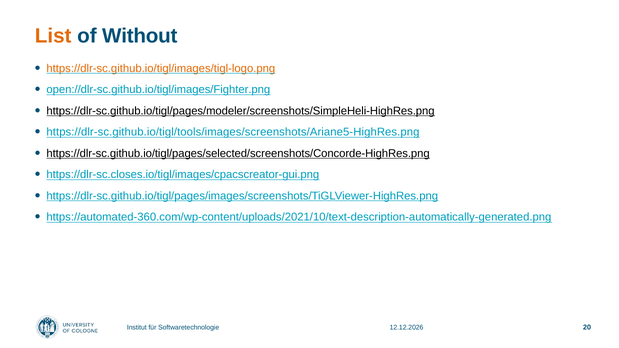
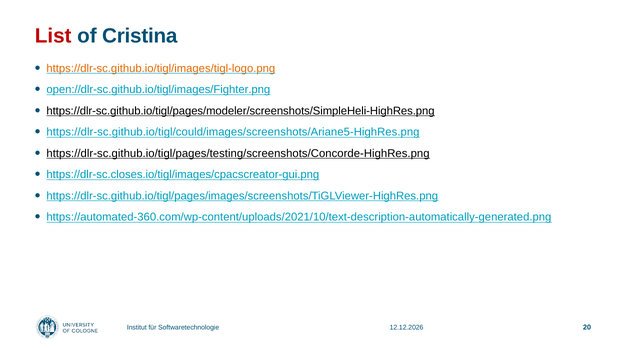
List colour: orange -> red
Without: Without -> Cristina
https://dlr-sc.github.io/tigl/tools/images/screenshots/Ariane5-HighRes.png: https://dlr-sc.github.io/tigl/tools/images/screenshots/Ariane5-HighRes.png -> https://dlr-sc.github.io/tigl/could/images/screenshots/Ariane5-HighRes.png
https://dlr-sc.github.io/tigl/pages/selected/screenshots/Concorde-HighRes.png: https://dlr-sc.github.io/tigl/pages/selected/screenshots/Concorde-HighRes.png -> https://dlr-sc.github.io/tigl/pages/testing/screenshots/Concorde-HighRes.png
